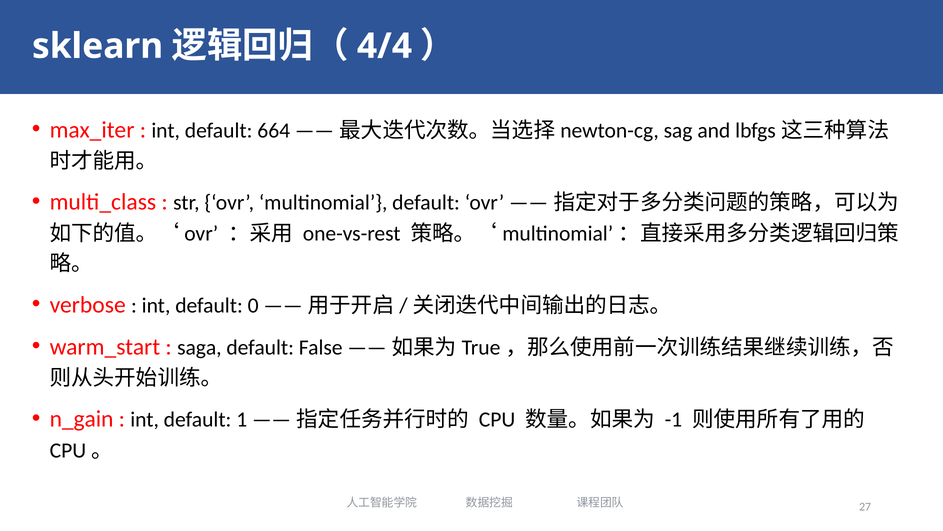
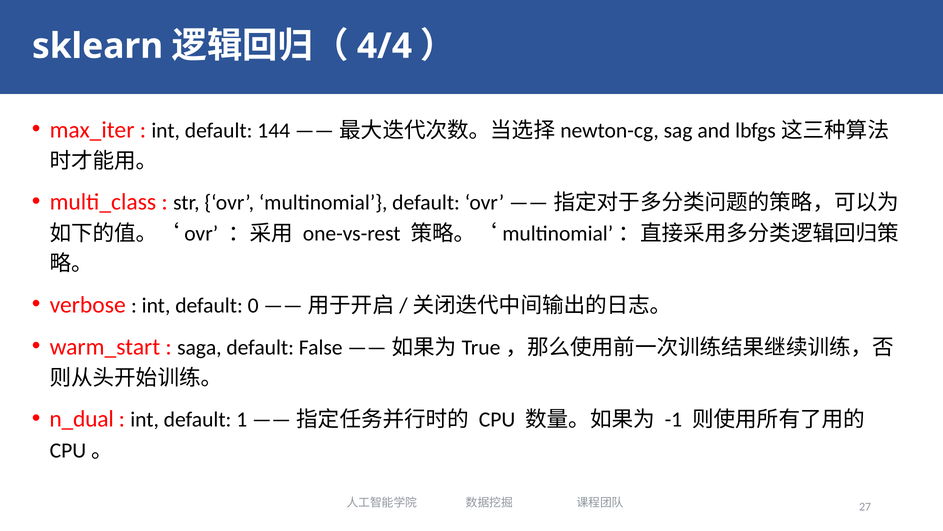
664: 664 -> 144
n_gain: n_gain -> n_dual
